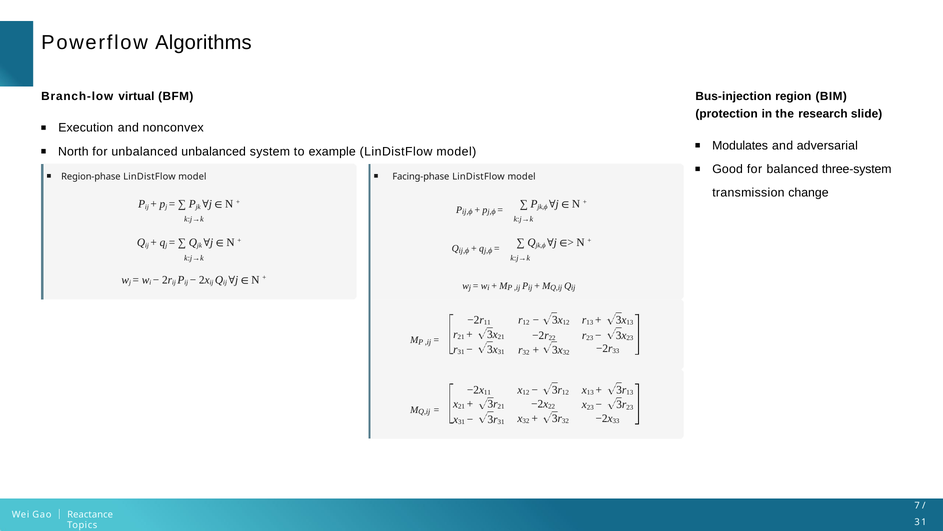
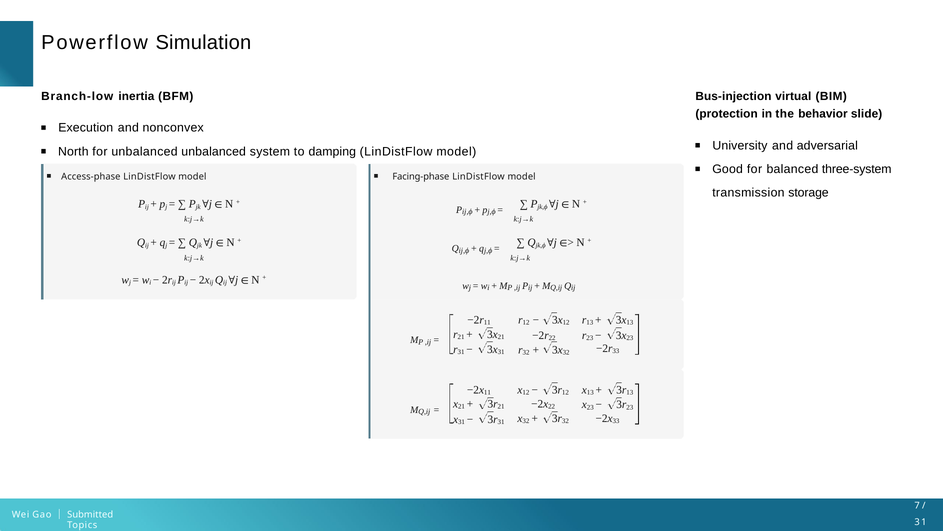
Algorithms: Algorithms -> Simulation
virtual: virtual -> inertia
region: region -> virtual
research: research -> behavior
Modulates: Modulates -> University
example: example -> damping
Region-phase: Region-phase -> Access-phase
change: change -> storage
Reactance: Reactance -> Submitted
